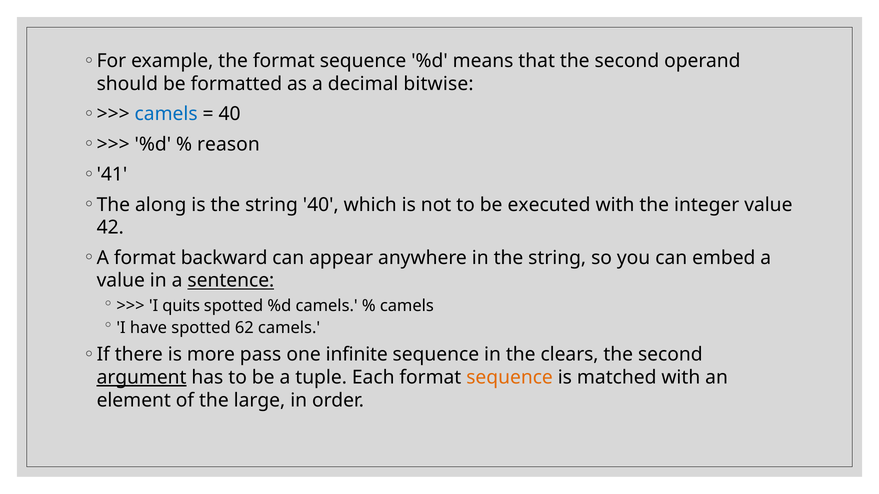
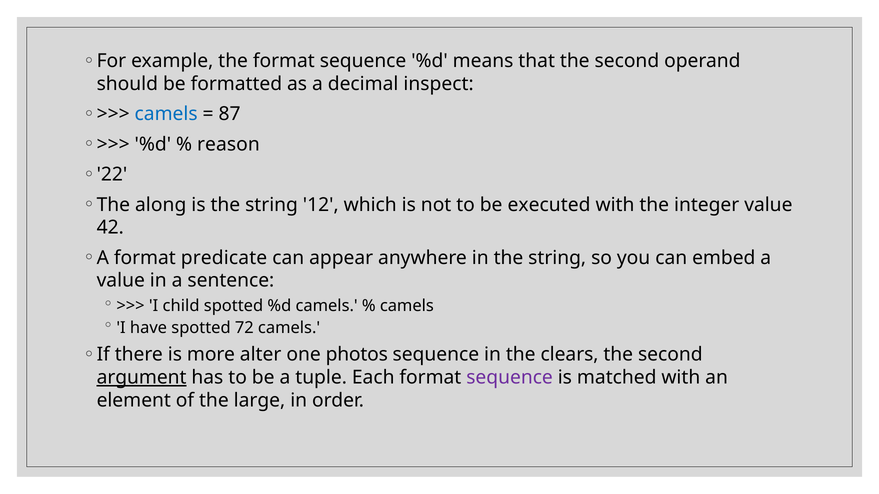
bitwise: bitwise -> inspect
40 at (230, 114): 40 -> 87
41: 41 -> 22
string 40: 40 -> 12
backward: backward -> predicate
sentence underline: present -> none
quits: quits -> child
62: 62 -> 72
pass: pass -> alter
infinite: infinite -> photos
sequence at (510, 378) colour: orange -> purple
